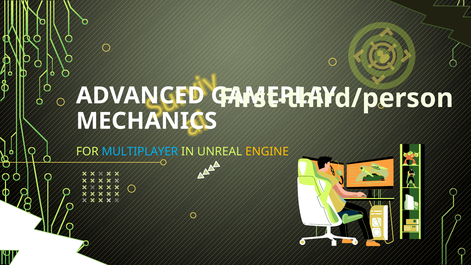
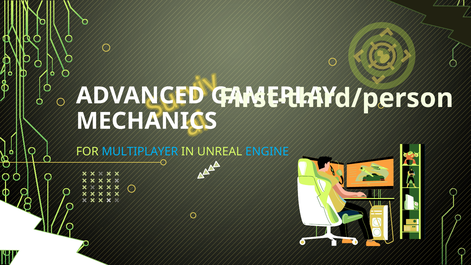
ENGINE colour: yellow -> light blue
